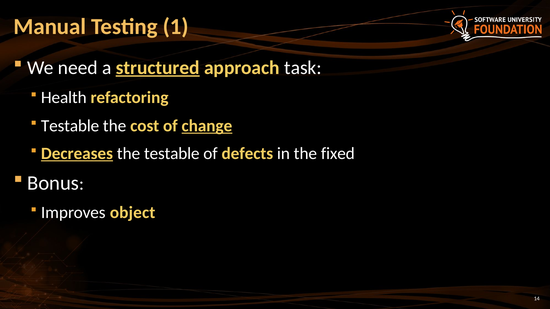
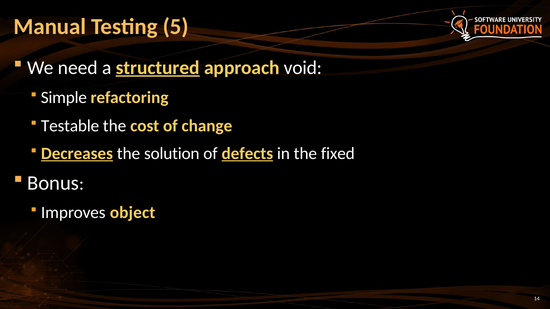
1: 1 -> 5
task: task -> void
Health: Health -> Simple
change underline: present -> none
the testable: testable -> solution
defects underline: none -> present
